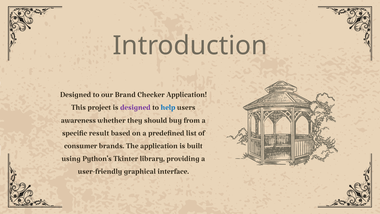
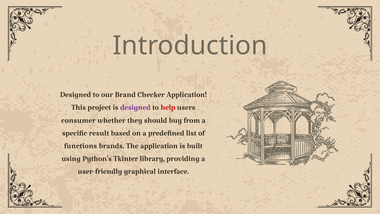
help colour: blue -> red
awareness: awareness -> consumer
consumer: consumer -> functions
